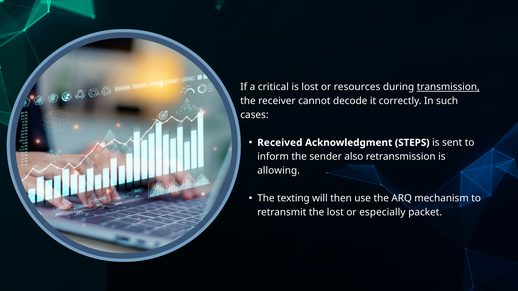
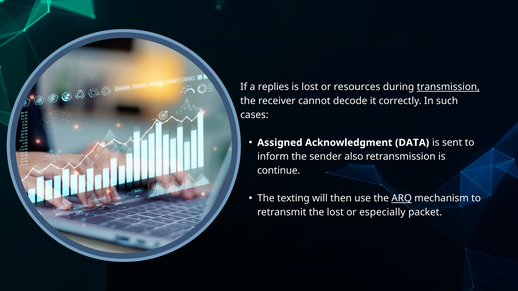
critical: critical -> replies
Received: Received -> Assigned
STEPS: STEPS -> DATA
allowing: allowing -> continue
ARQ underline: none -> present
